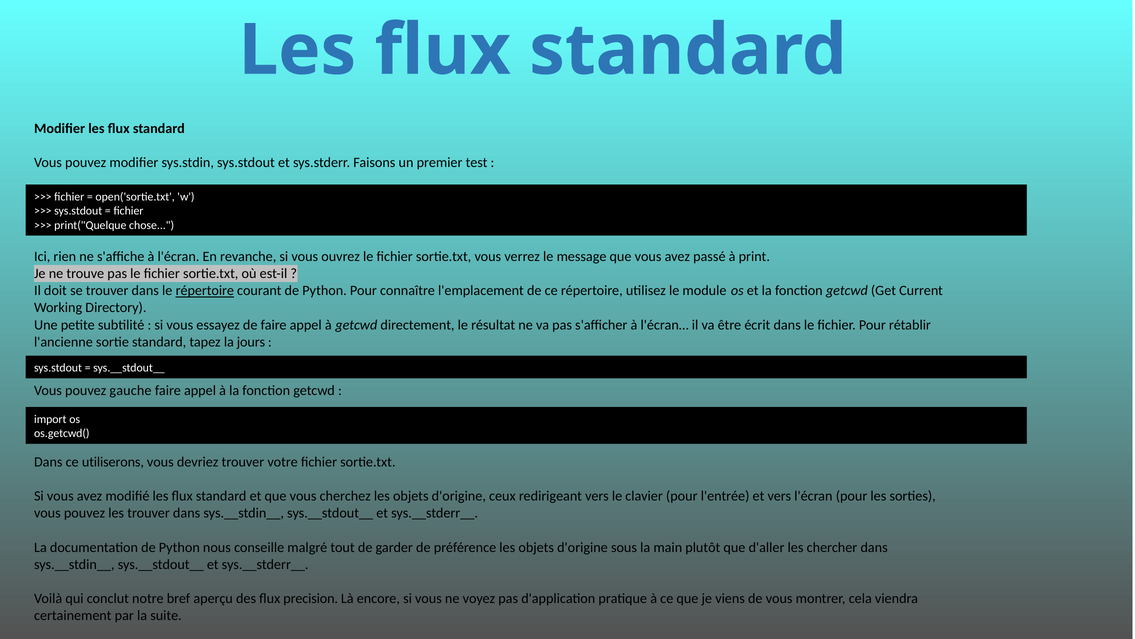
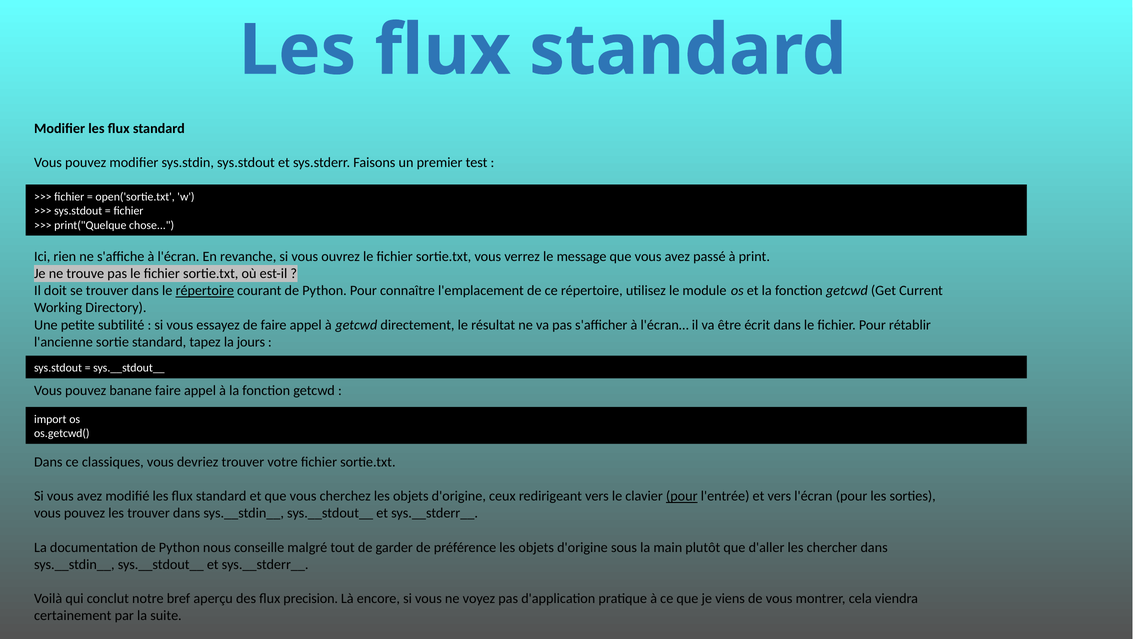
gauche: gauche -> banane
utiliserons: utiliserons -> classiques
pour at (682, 496) underline: none -> present
